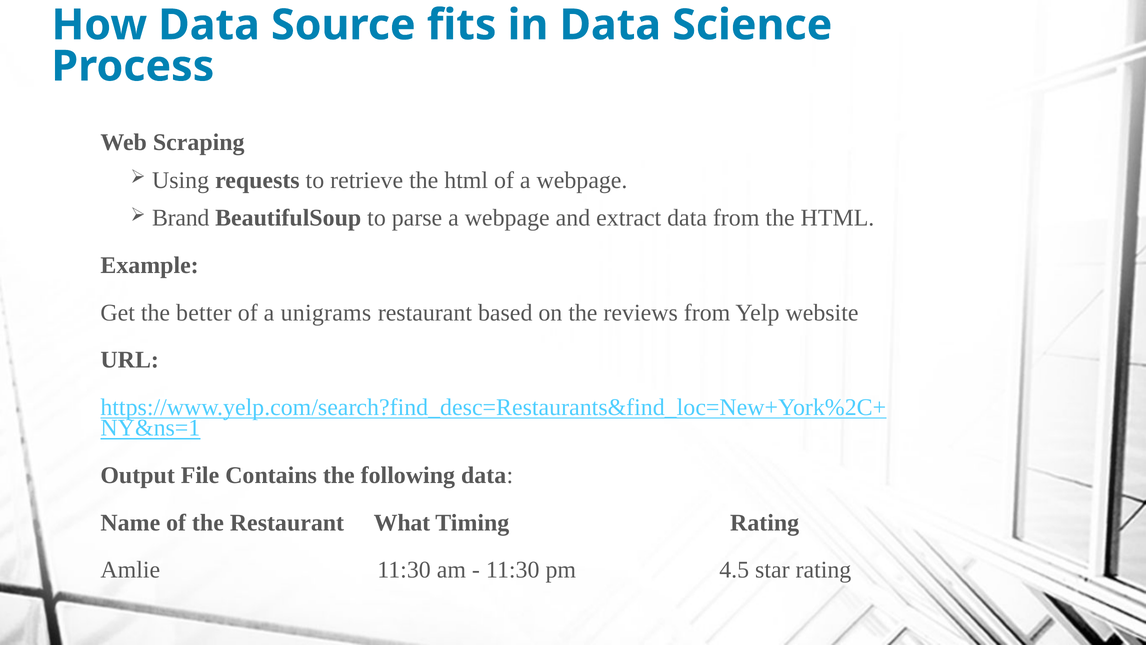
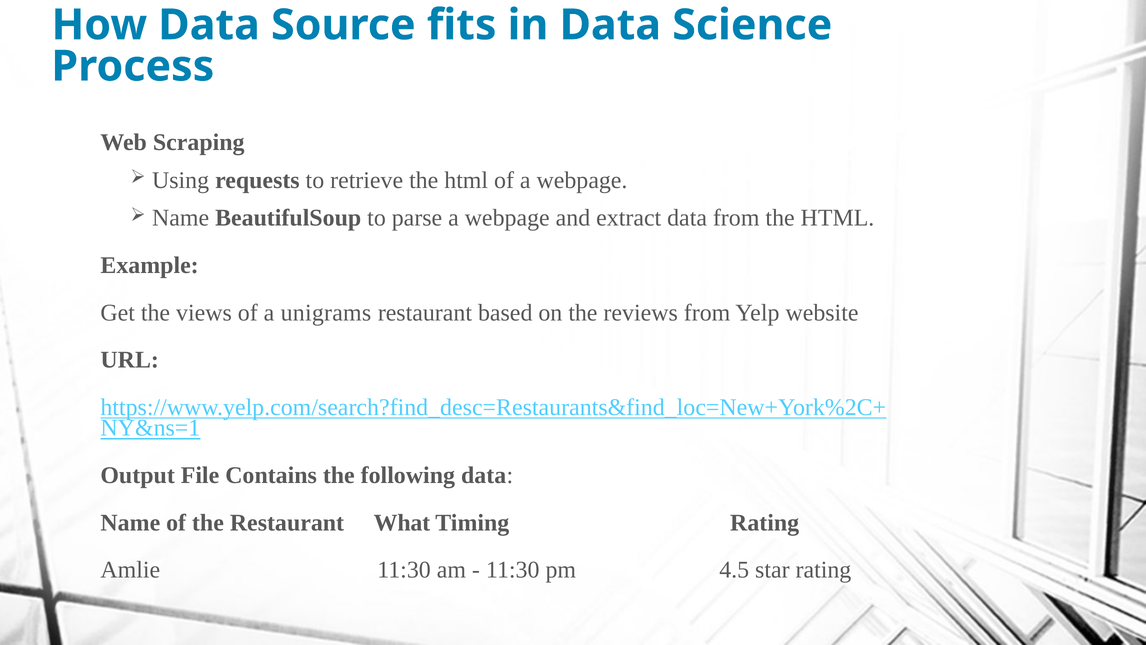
Brand at (181, 218): Brand -> Name
better: better -> views
